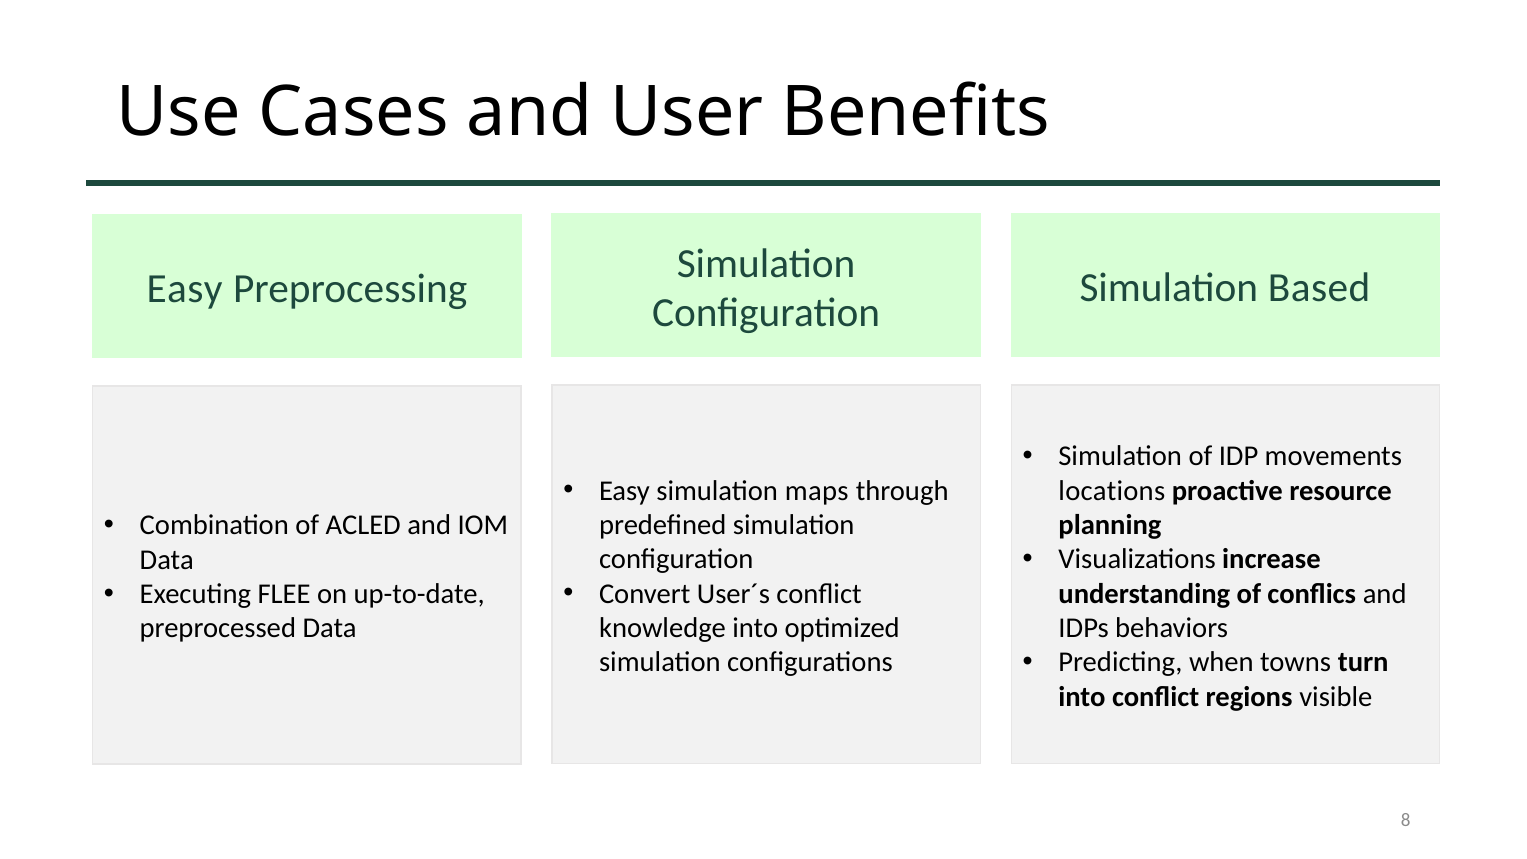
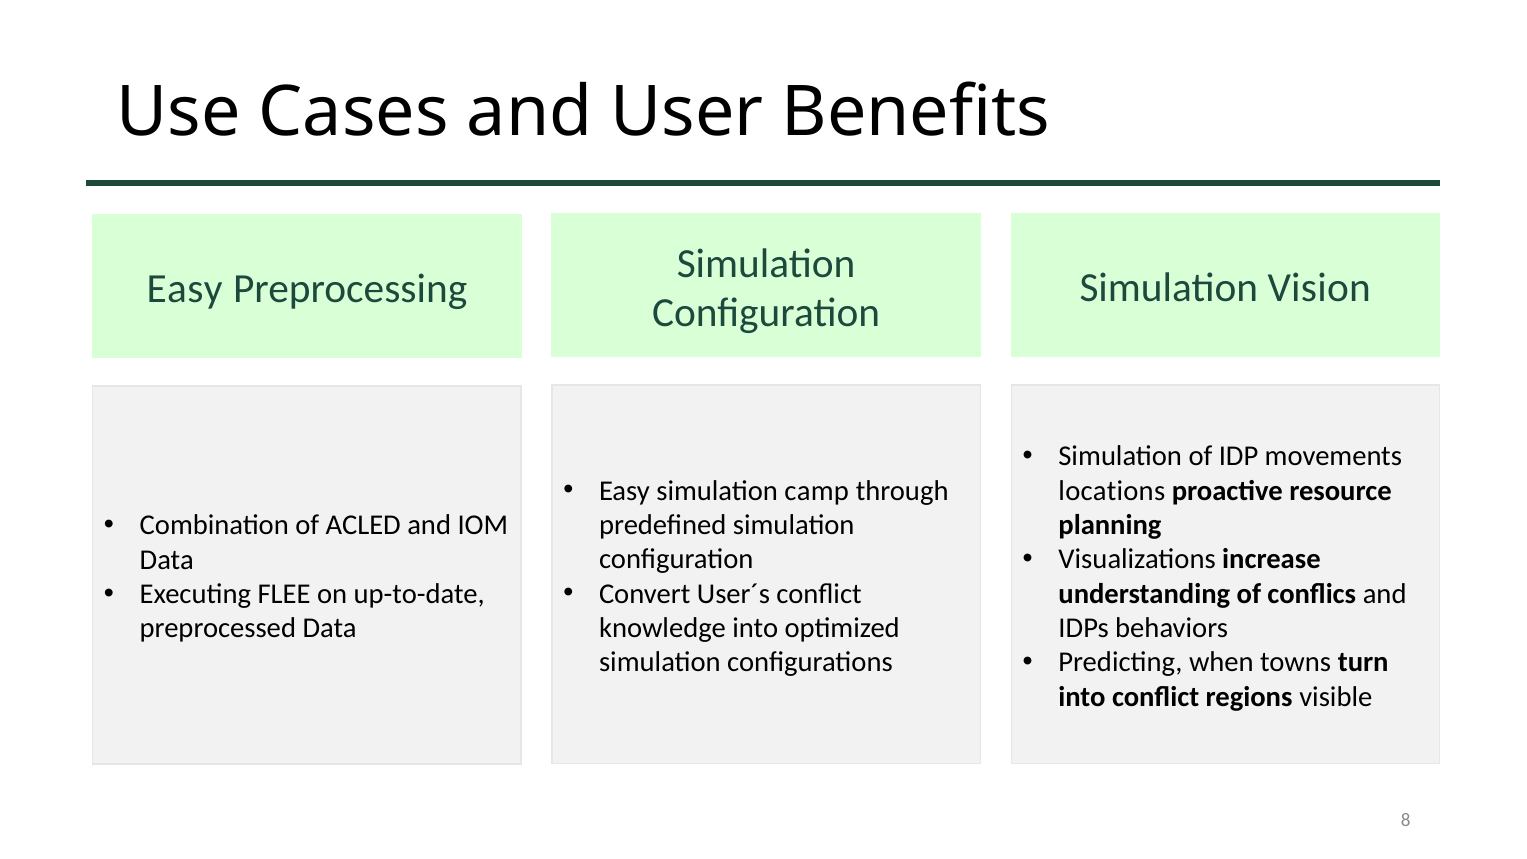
Based: Based -> Vision
maps: maps -> camp
